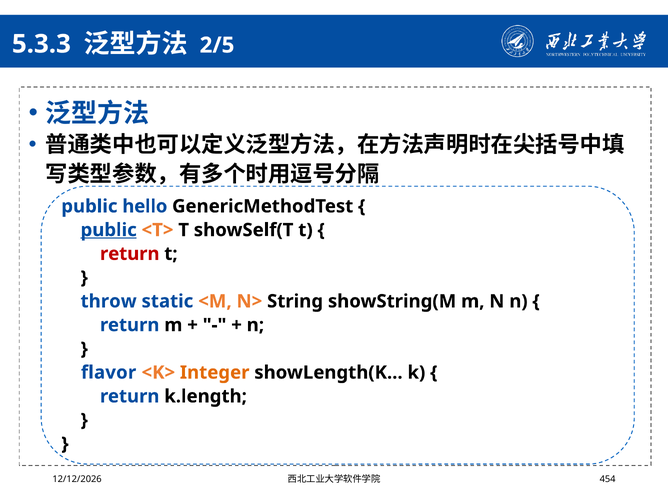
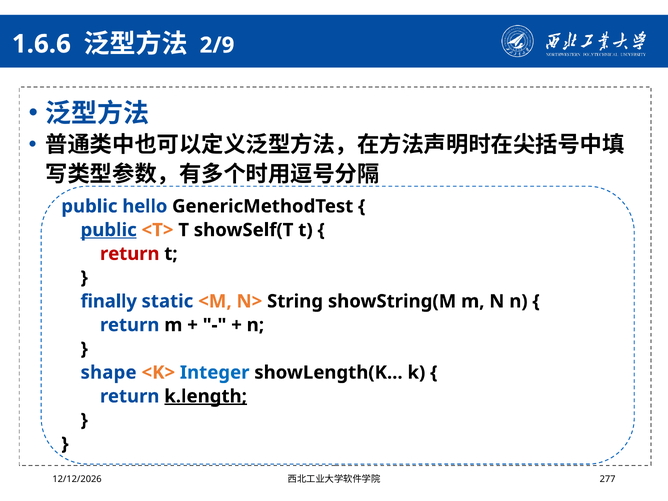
5.3.3: 5.3.3 -> 1.6.6
2/5: 2/5 -> 2/9
throw: throw -> finally
flavor: flavor -> shape
Integer colour: orange -> blue
k.length underline: none -> present
454: 454 -> 277
